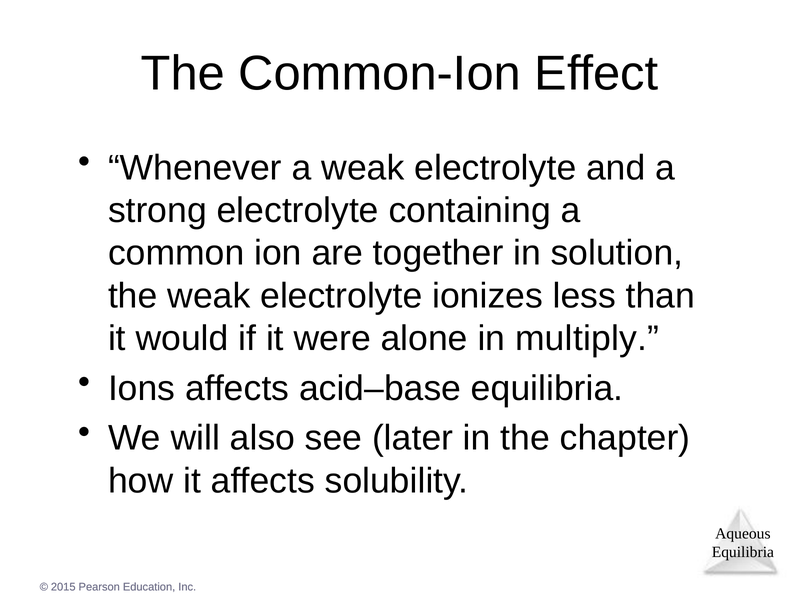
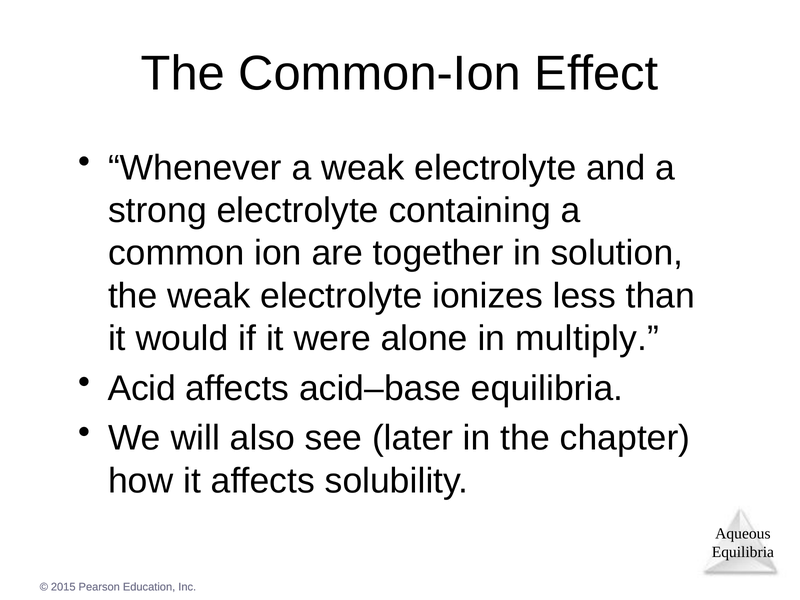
Ions: Ions -> Acid
